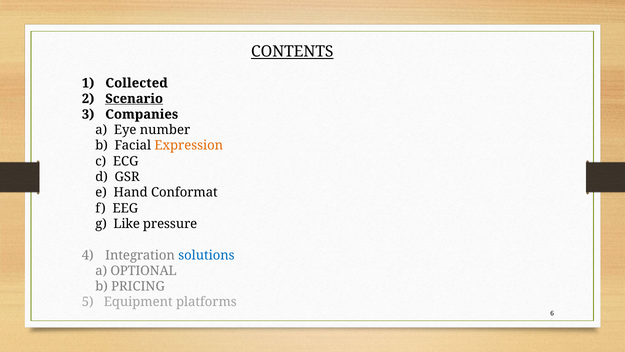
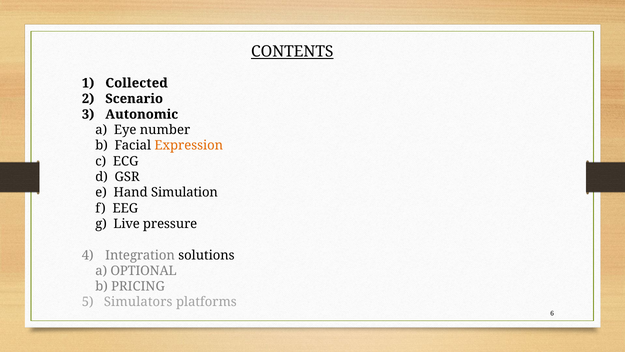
Scenario underline: present -> none
Companies: Companies -> Autonomic
Conformat: Conformat -> Simulation
Like: Like -> Live
solutions colour: blue -> black
Equipment: Equipment -> Simulators
